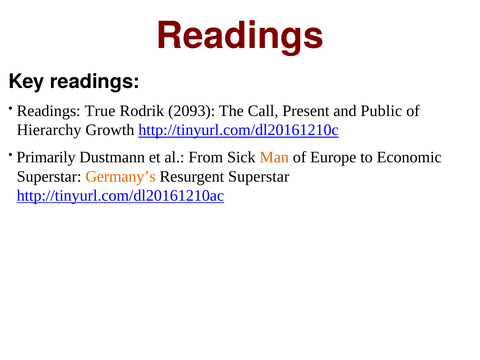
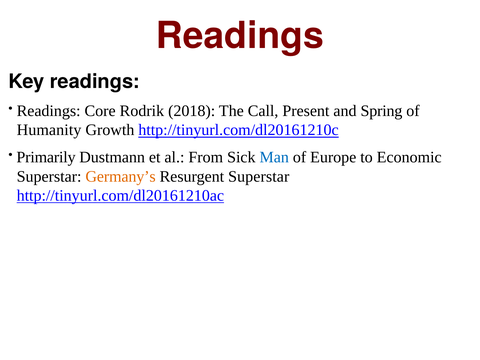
True: True -> Core
2093: 2093 -> 2018
Public: Public -> Spring
Hierarchy: Hierarchy -> Humanity
Man colour: orange -> blue
